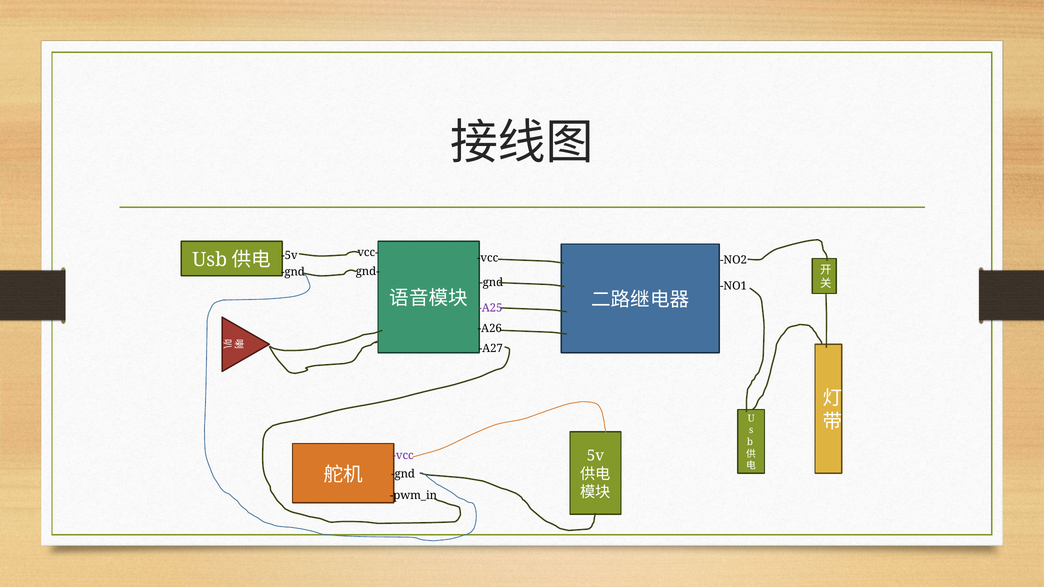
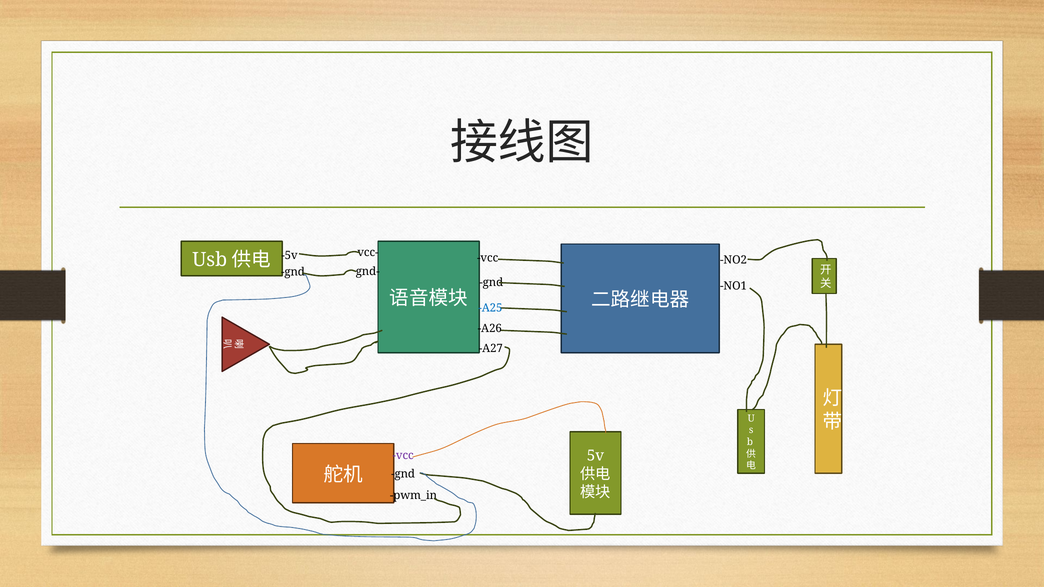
A25 colour: purple -> blue
